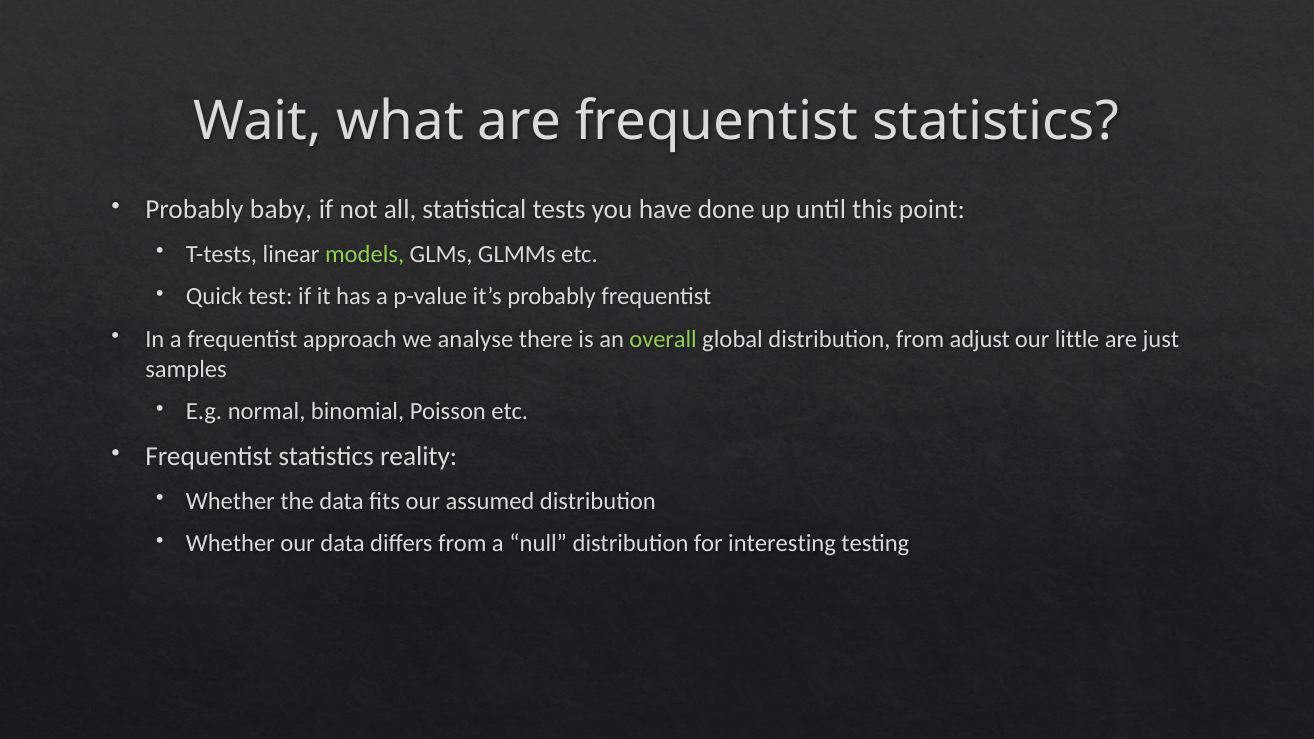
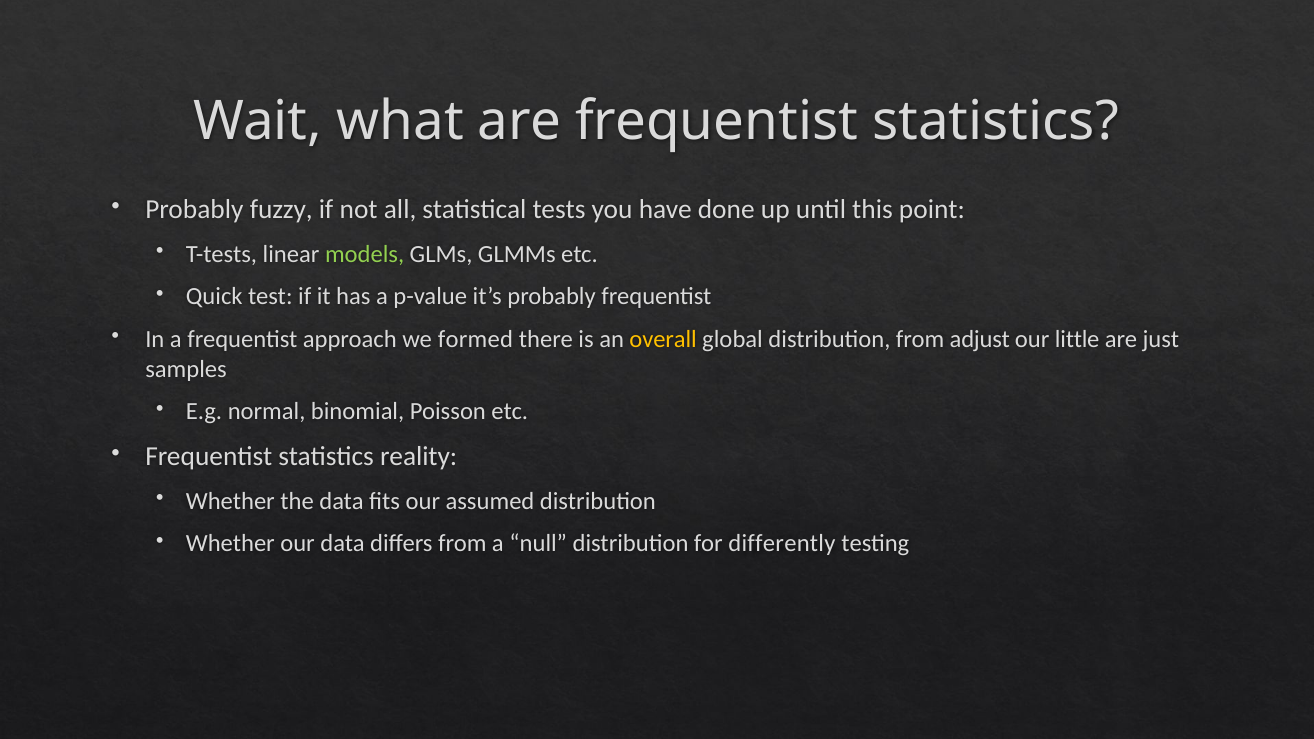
baby: baby -> fuzzy
analyse: analyse -> formed
overall colour: light green -> yellow
interesting: interesting -> differently
